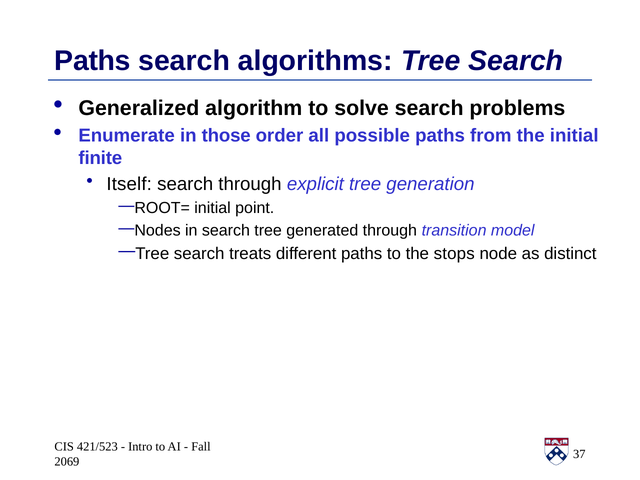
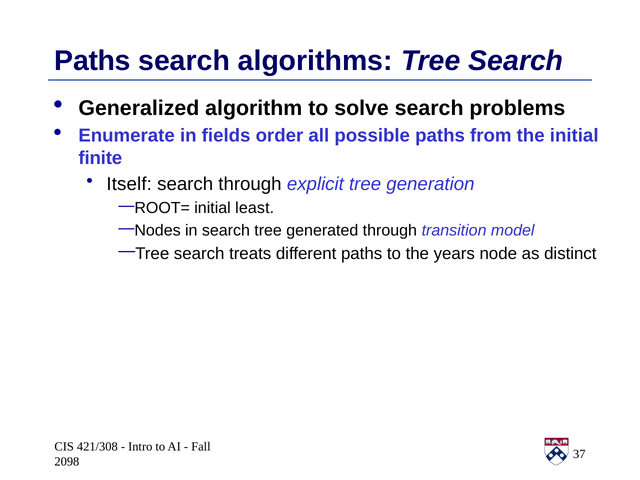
those: those -> fields
point: point -> least
stops: stops -> years
421/523: 421/523 -> 421/308
2069: 2069 -> 2098
